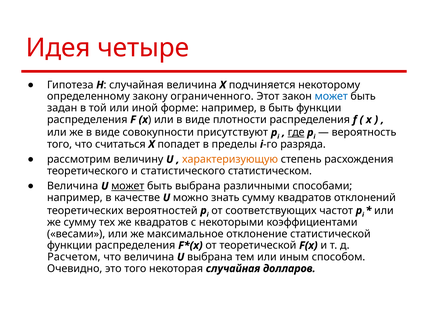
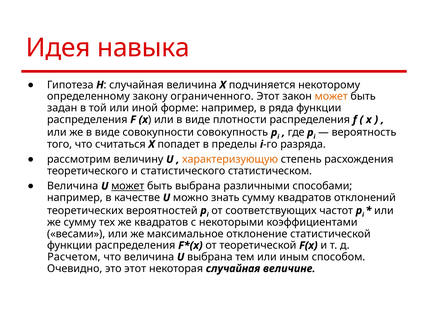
четыре: четыре -> навыка
может at (331, 96) colour: blue -> orange
в быть: быть -> ряда
присутствуют: присутствуют -> совокупность
где underline: present -> none
это того: того -> этот
долларов: долларов -> величине
